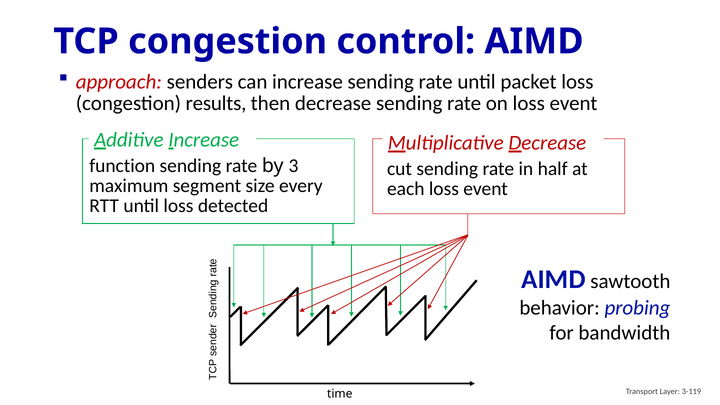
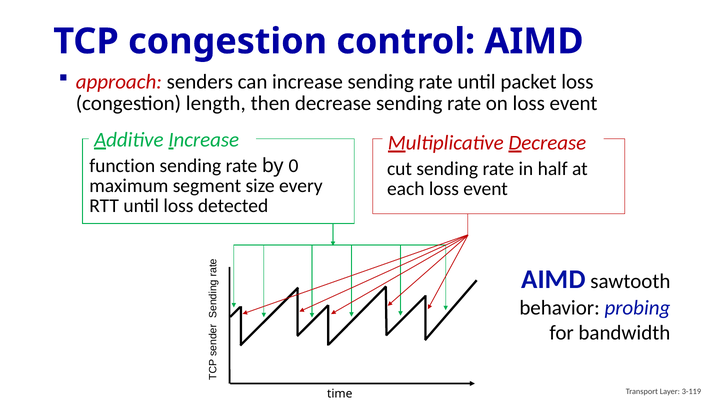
results: results -> length
3: 3 -> 0
